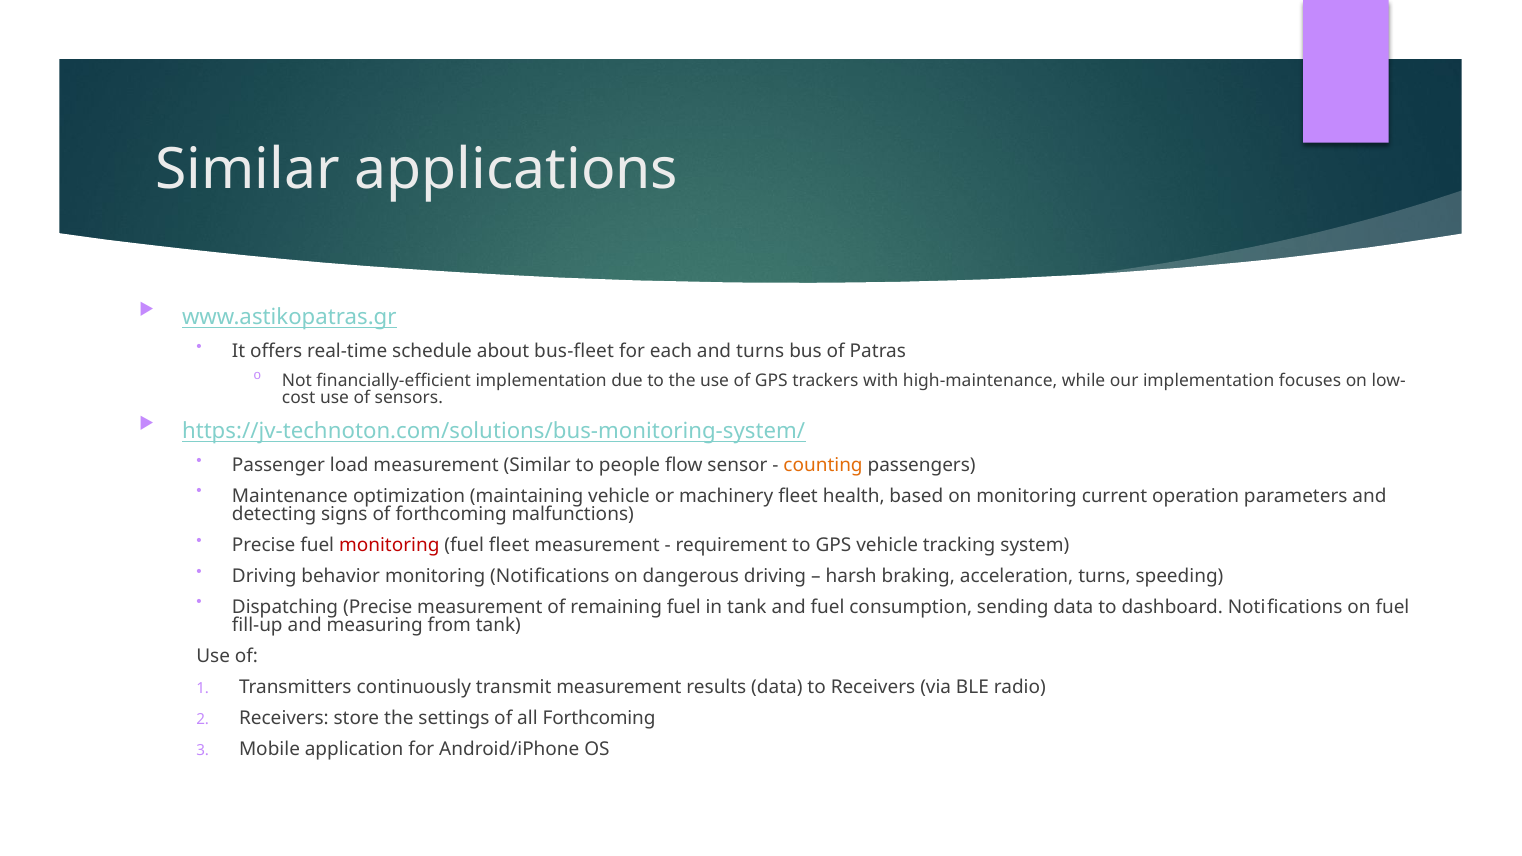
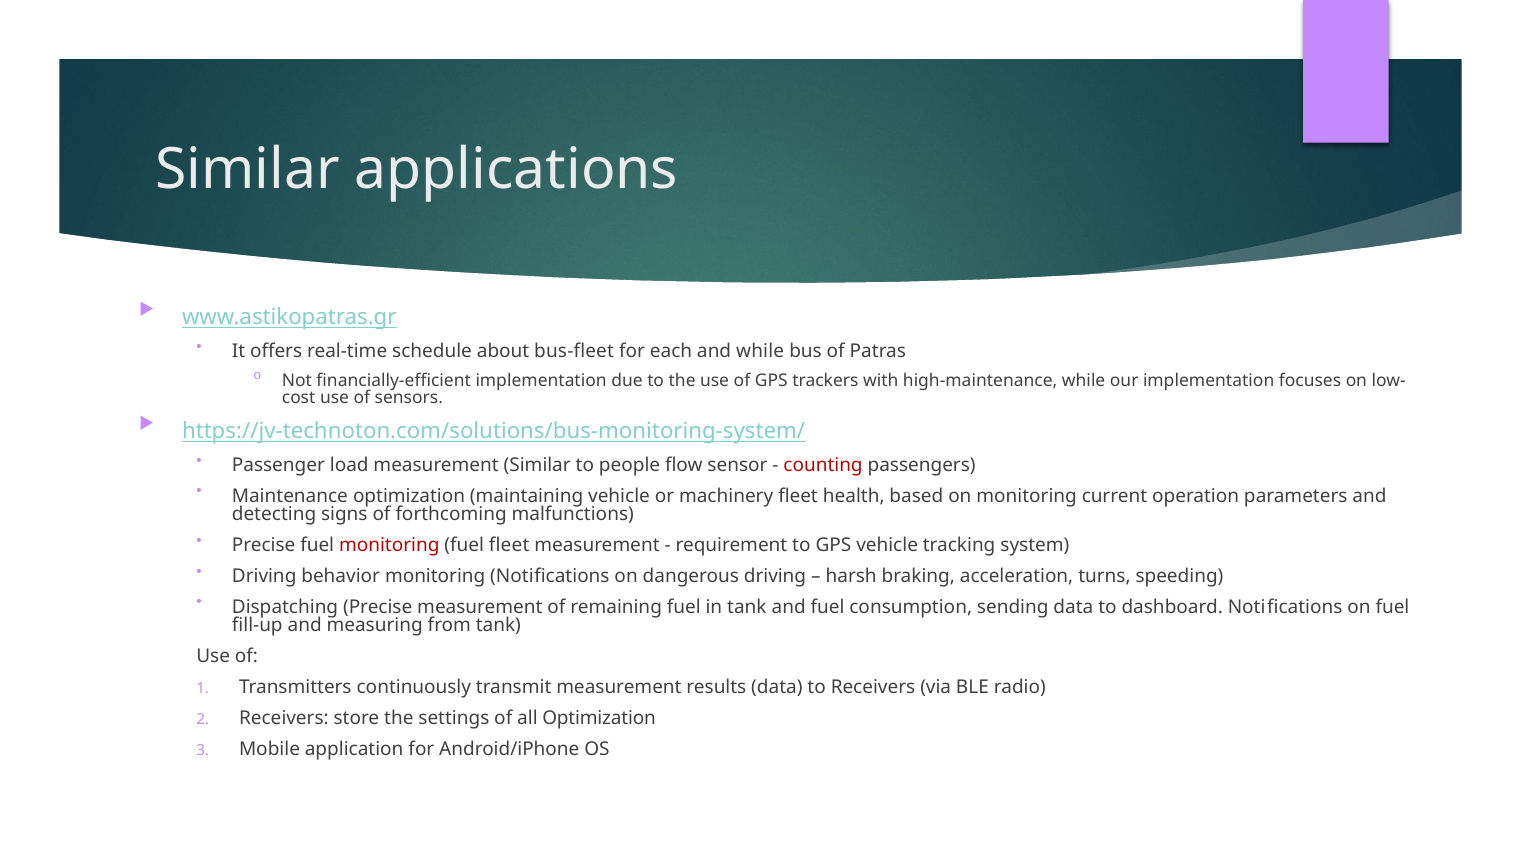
and turns: turns -> while
counting colour: orange -> red
all Forthcoming: Forthcoming -> Optimization
